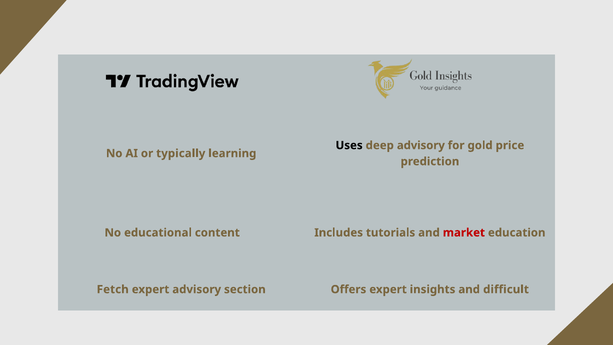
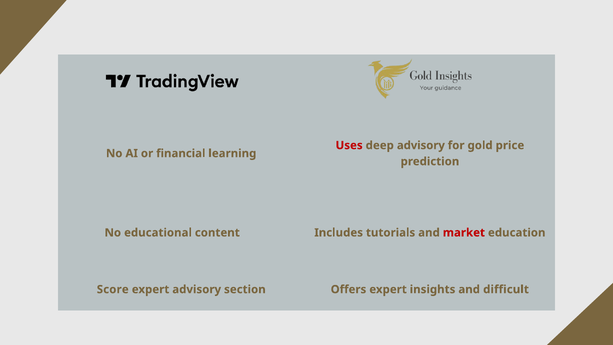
Uses colour: black -> red
typically: typically -> financial
Fetch: Fetch -> Score
